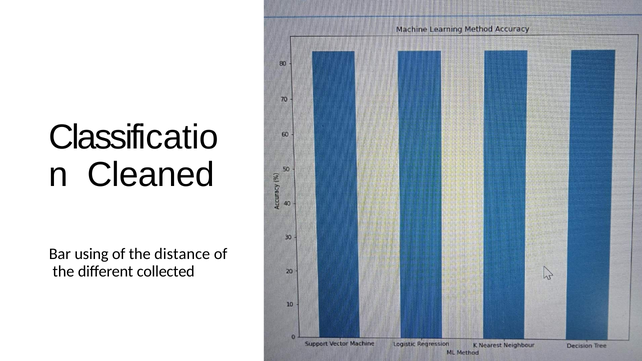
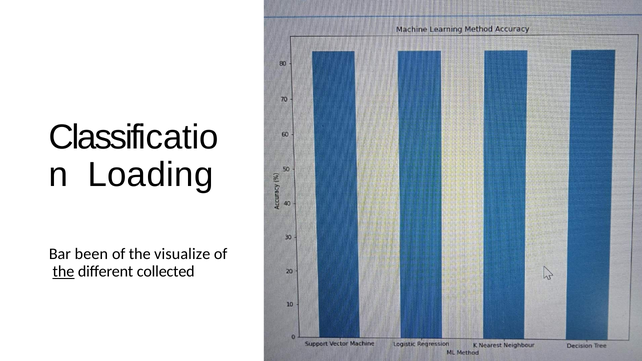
Cleaned: Cleaned -> Loading
using: using -> been
distance: distance -> visualize
the at (63, 272) underline: none -> present
